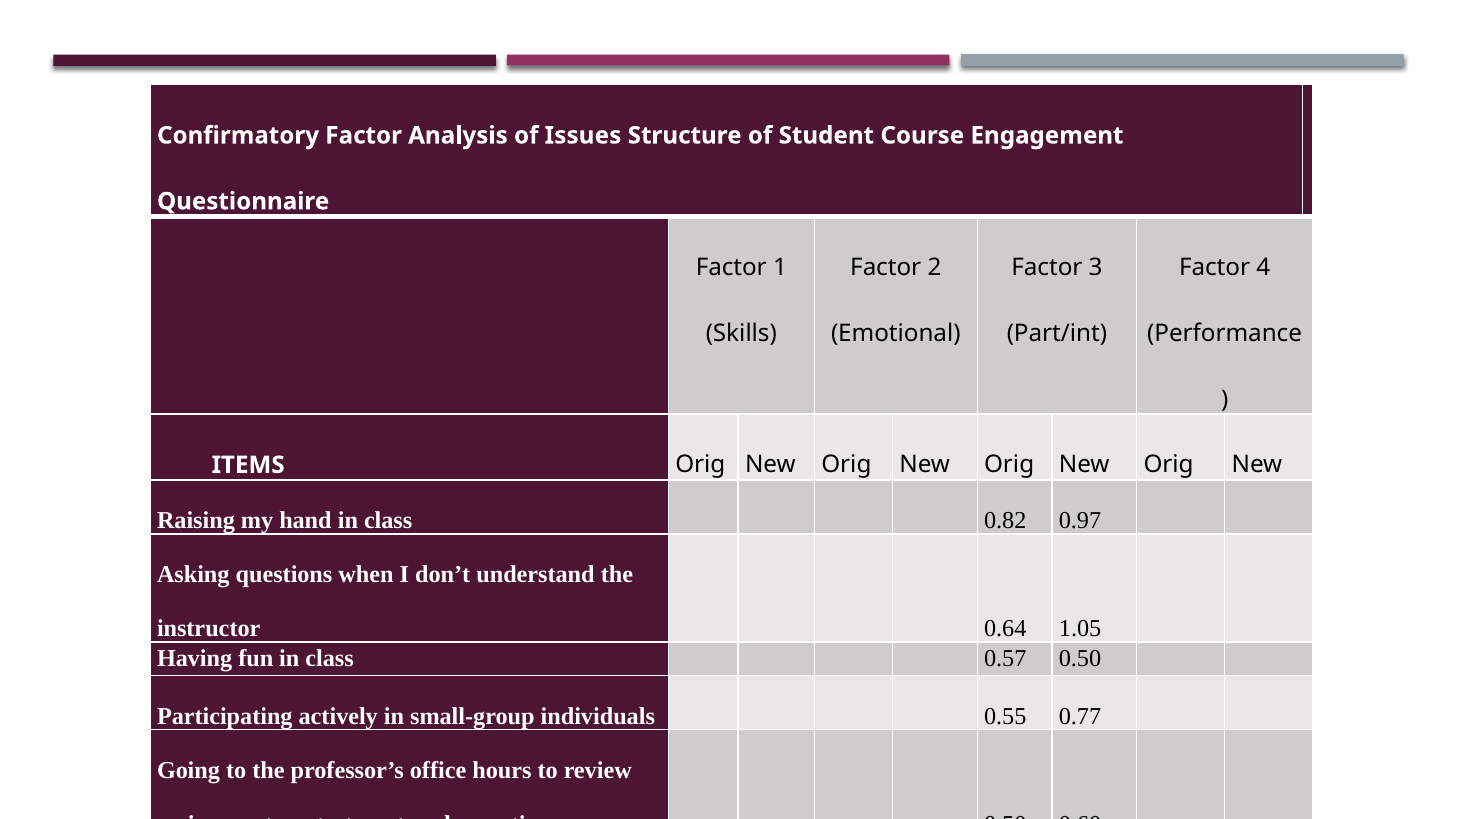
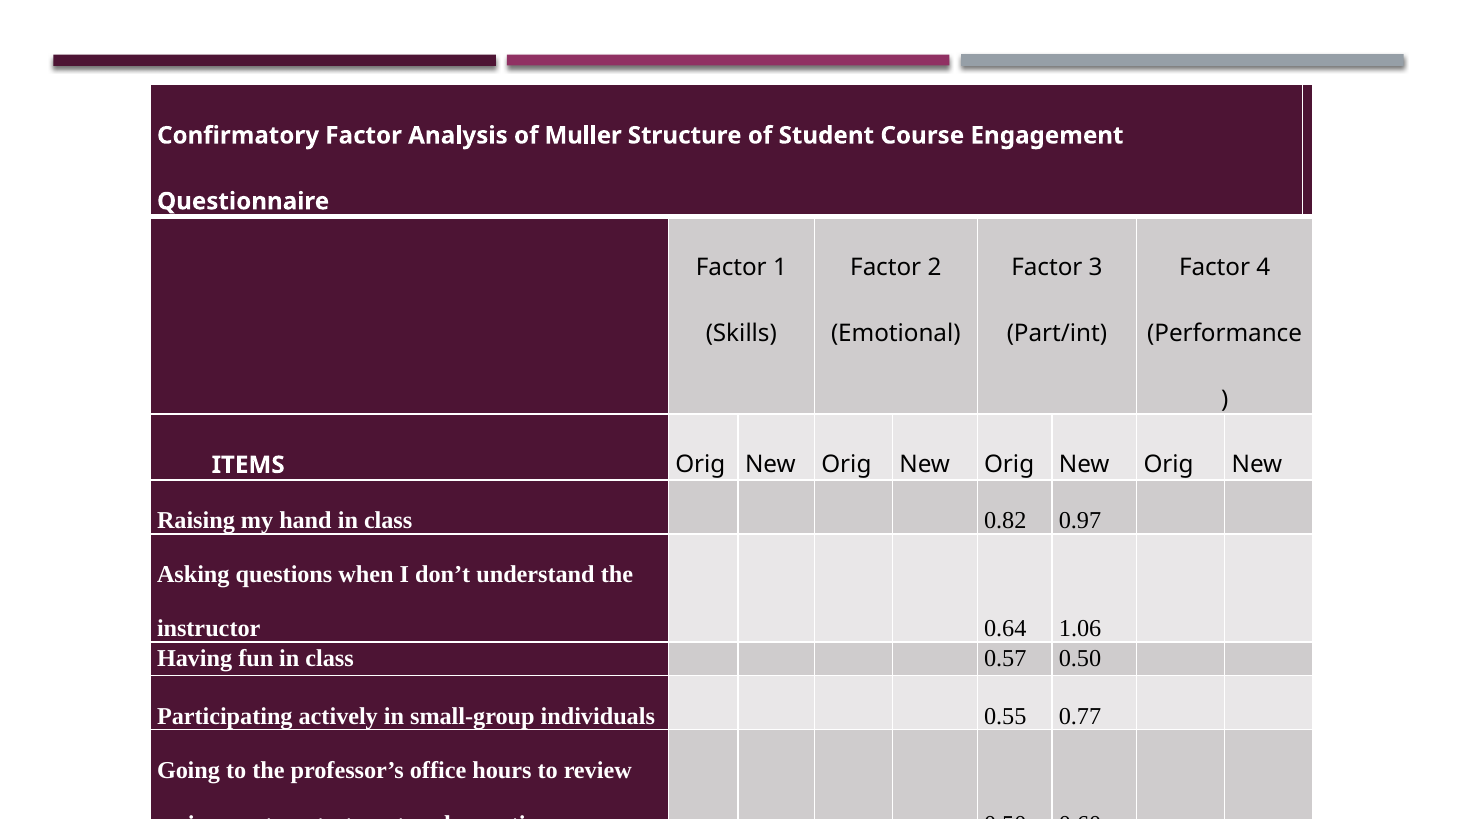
Issues: Issues -> Muller
1.05: 1.05 -> 1.06
